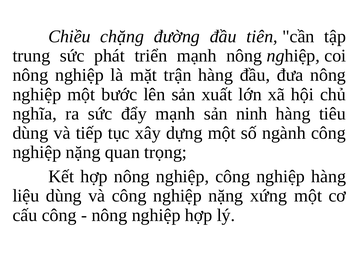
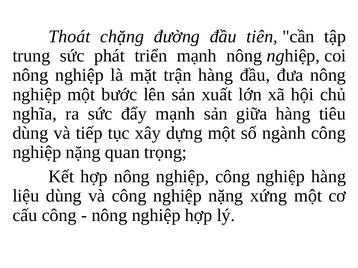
Chiều: Chiều -> Thoát
ninh: ninh -> giữa
